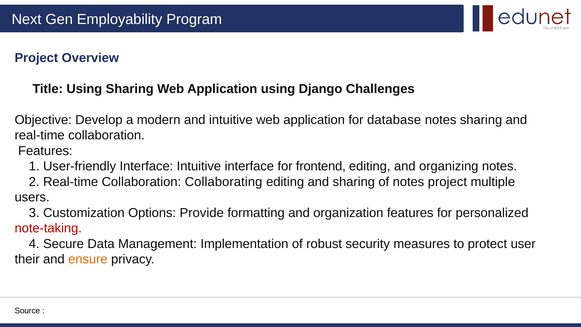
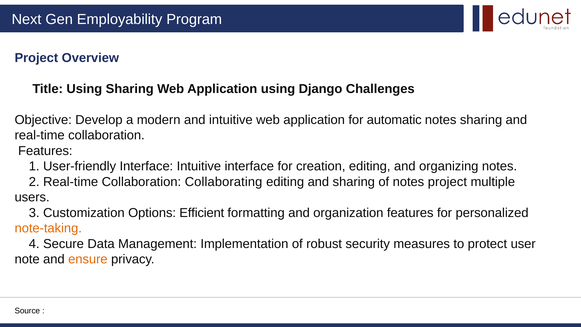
database: database -> automatic
frontend: frontend -> creation
Provide: Provide -> Efficient
note-taking colour: red -> orange
their: their -> note
